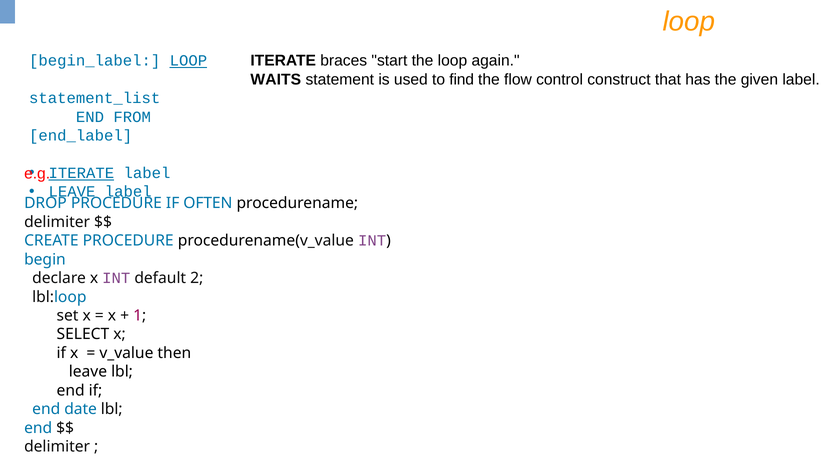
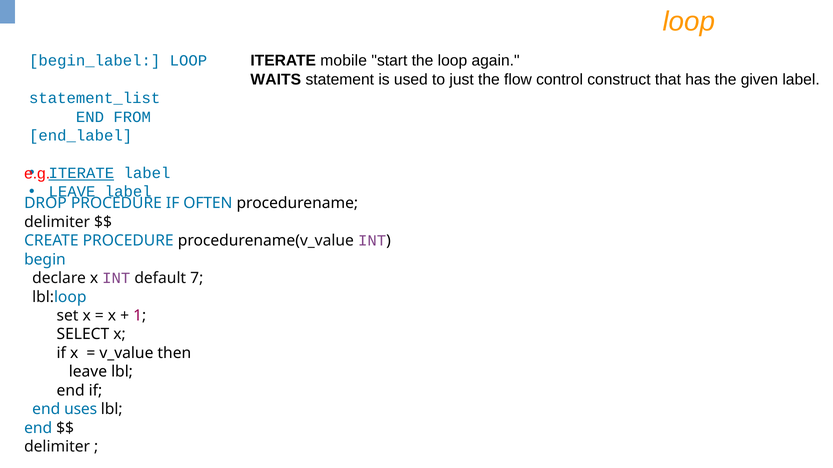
braces: braces -> mobile
LOOP at (188, 61) underline: present -> none
find: find -> just
2: 2 -> 7
date: date -> uses
